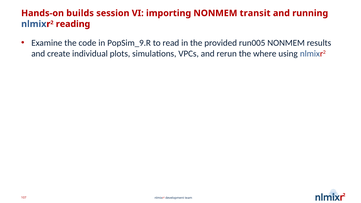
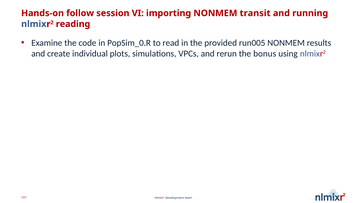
builds: builds -> follow
PopSim_9.R: PopSim_9.R -> PopSim_0.R
where: where -> bonus
